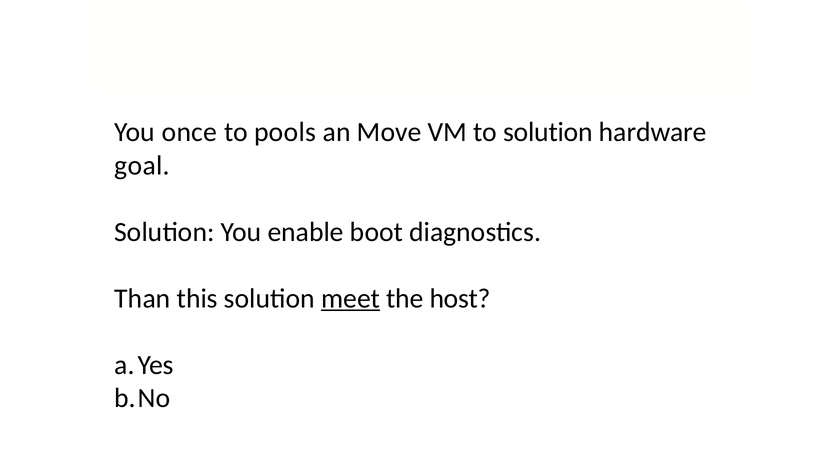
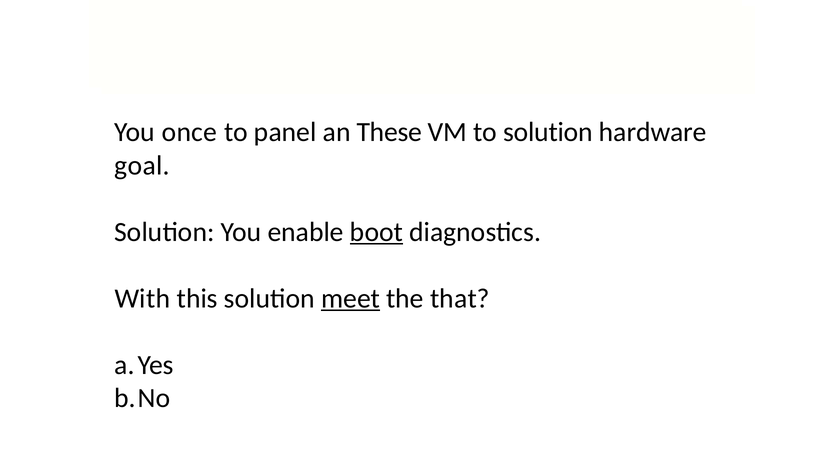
pools: pools -> panel
Move: Move -> These
boot underline: none -> present
Than: Than -> With
host: host -> that
